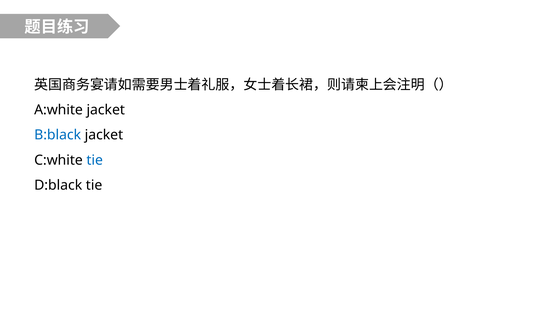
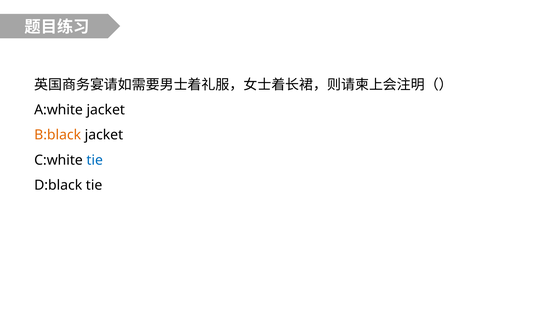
B:black colour: blue -> orange
